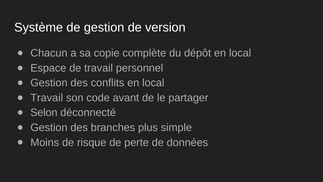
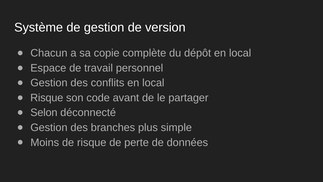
Travail at (47, 98): Travail -> Risque
